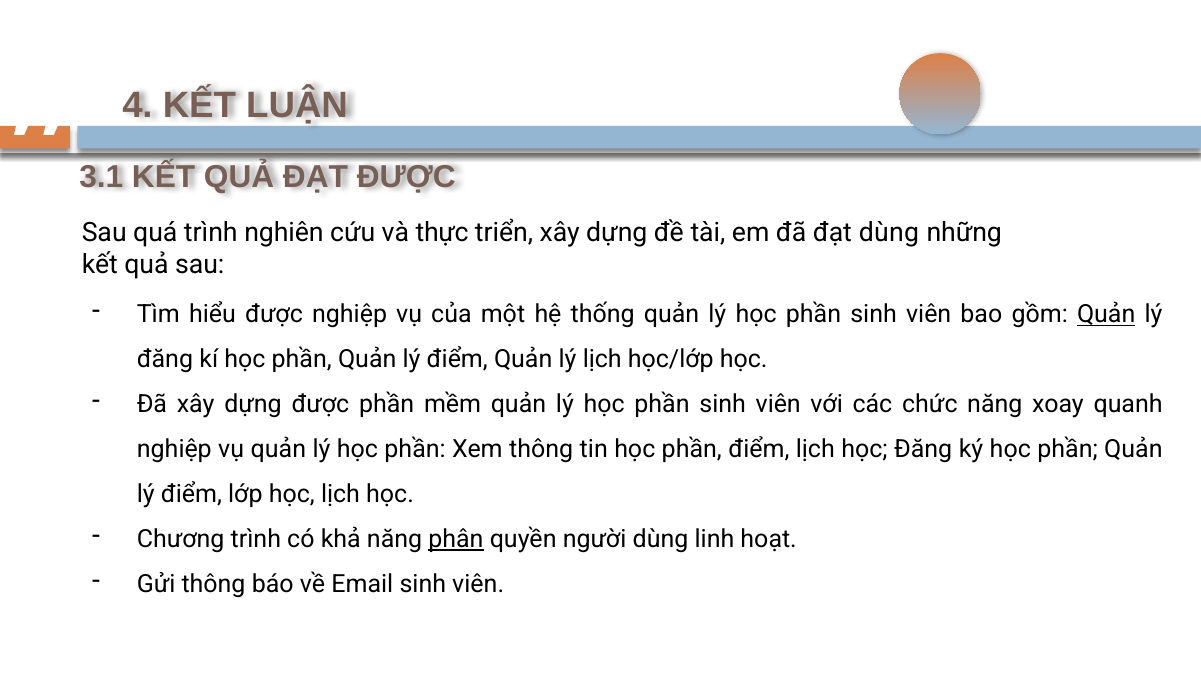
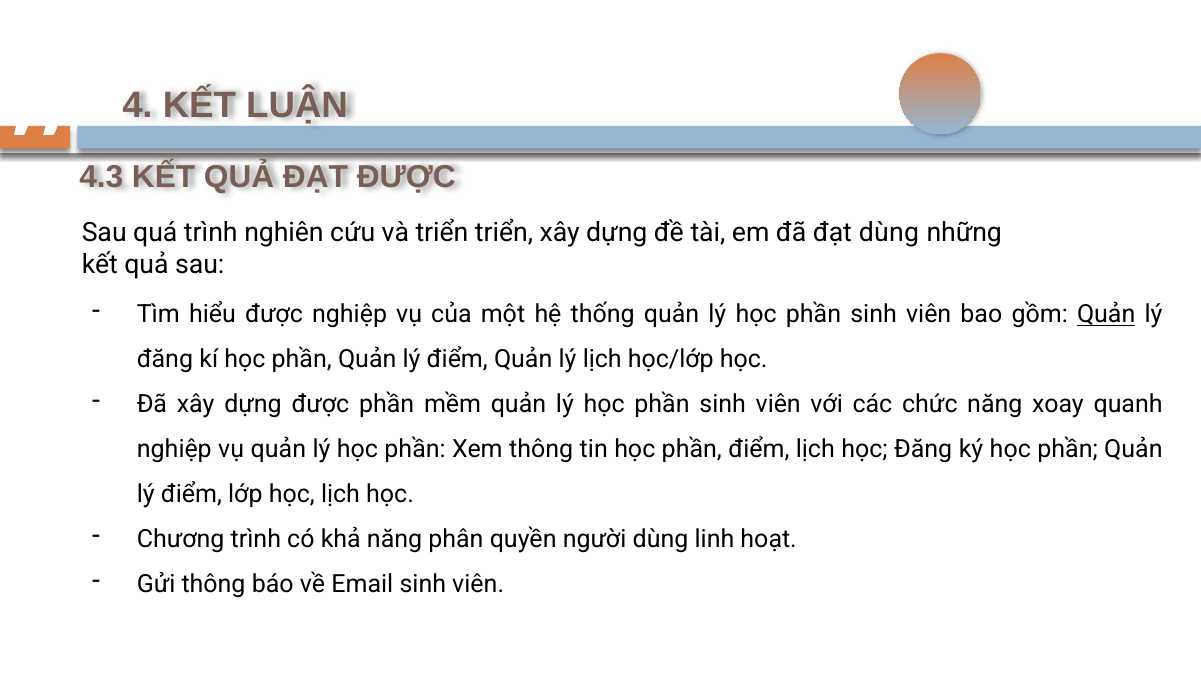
3.1: 3.1 -> 4.3
và thực: thực -> triển
phân underline: present -> none
